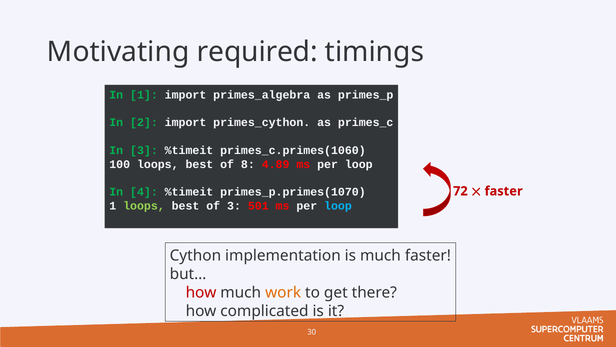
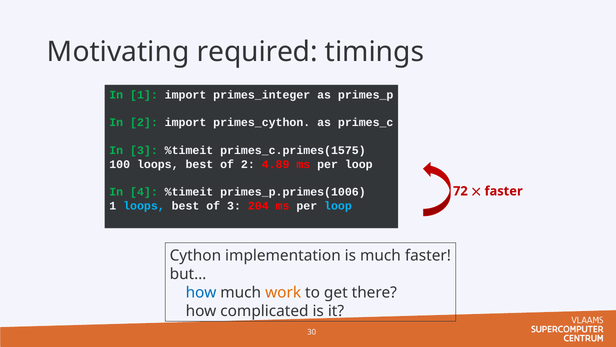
primes_algebra: primes_algebra -> primes_integer
primes_c.primes(1060: primes_c.primes(1060 -> primes_c.primes(1575
of 8: 8 -> 2
primes_p.primes(1070: primes_p.primes(1070 -> primes_p.primes(1006
loops at (144, 206) colour: light green -> light blue
501: 501 -> 204
how at (201, 292) colour: red -> blue
